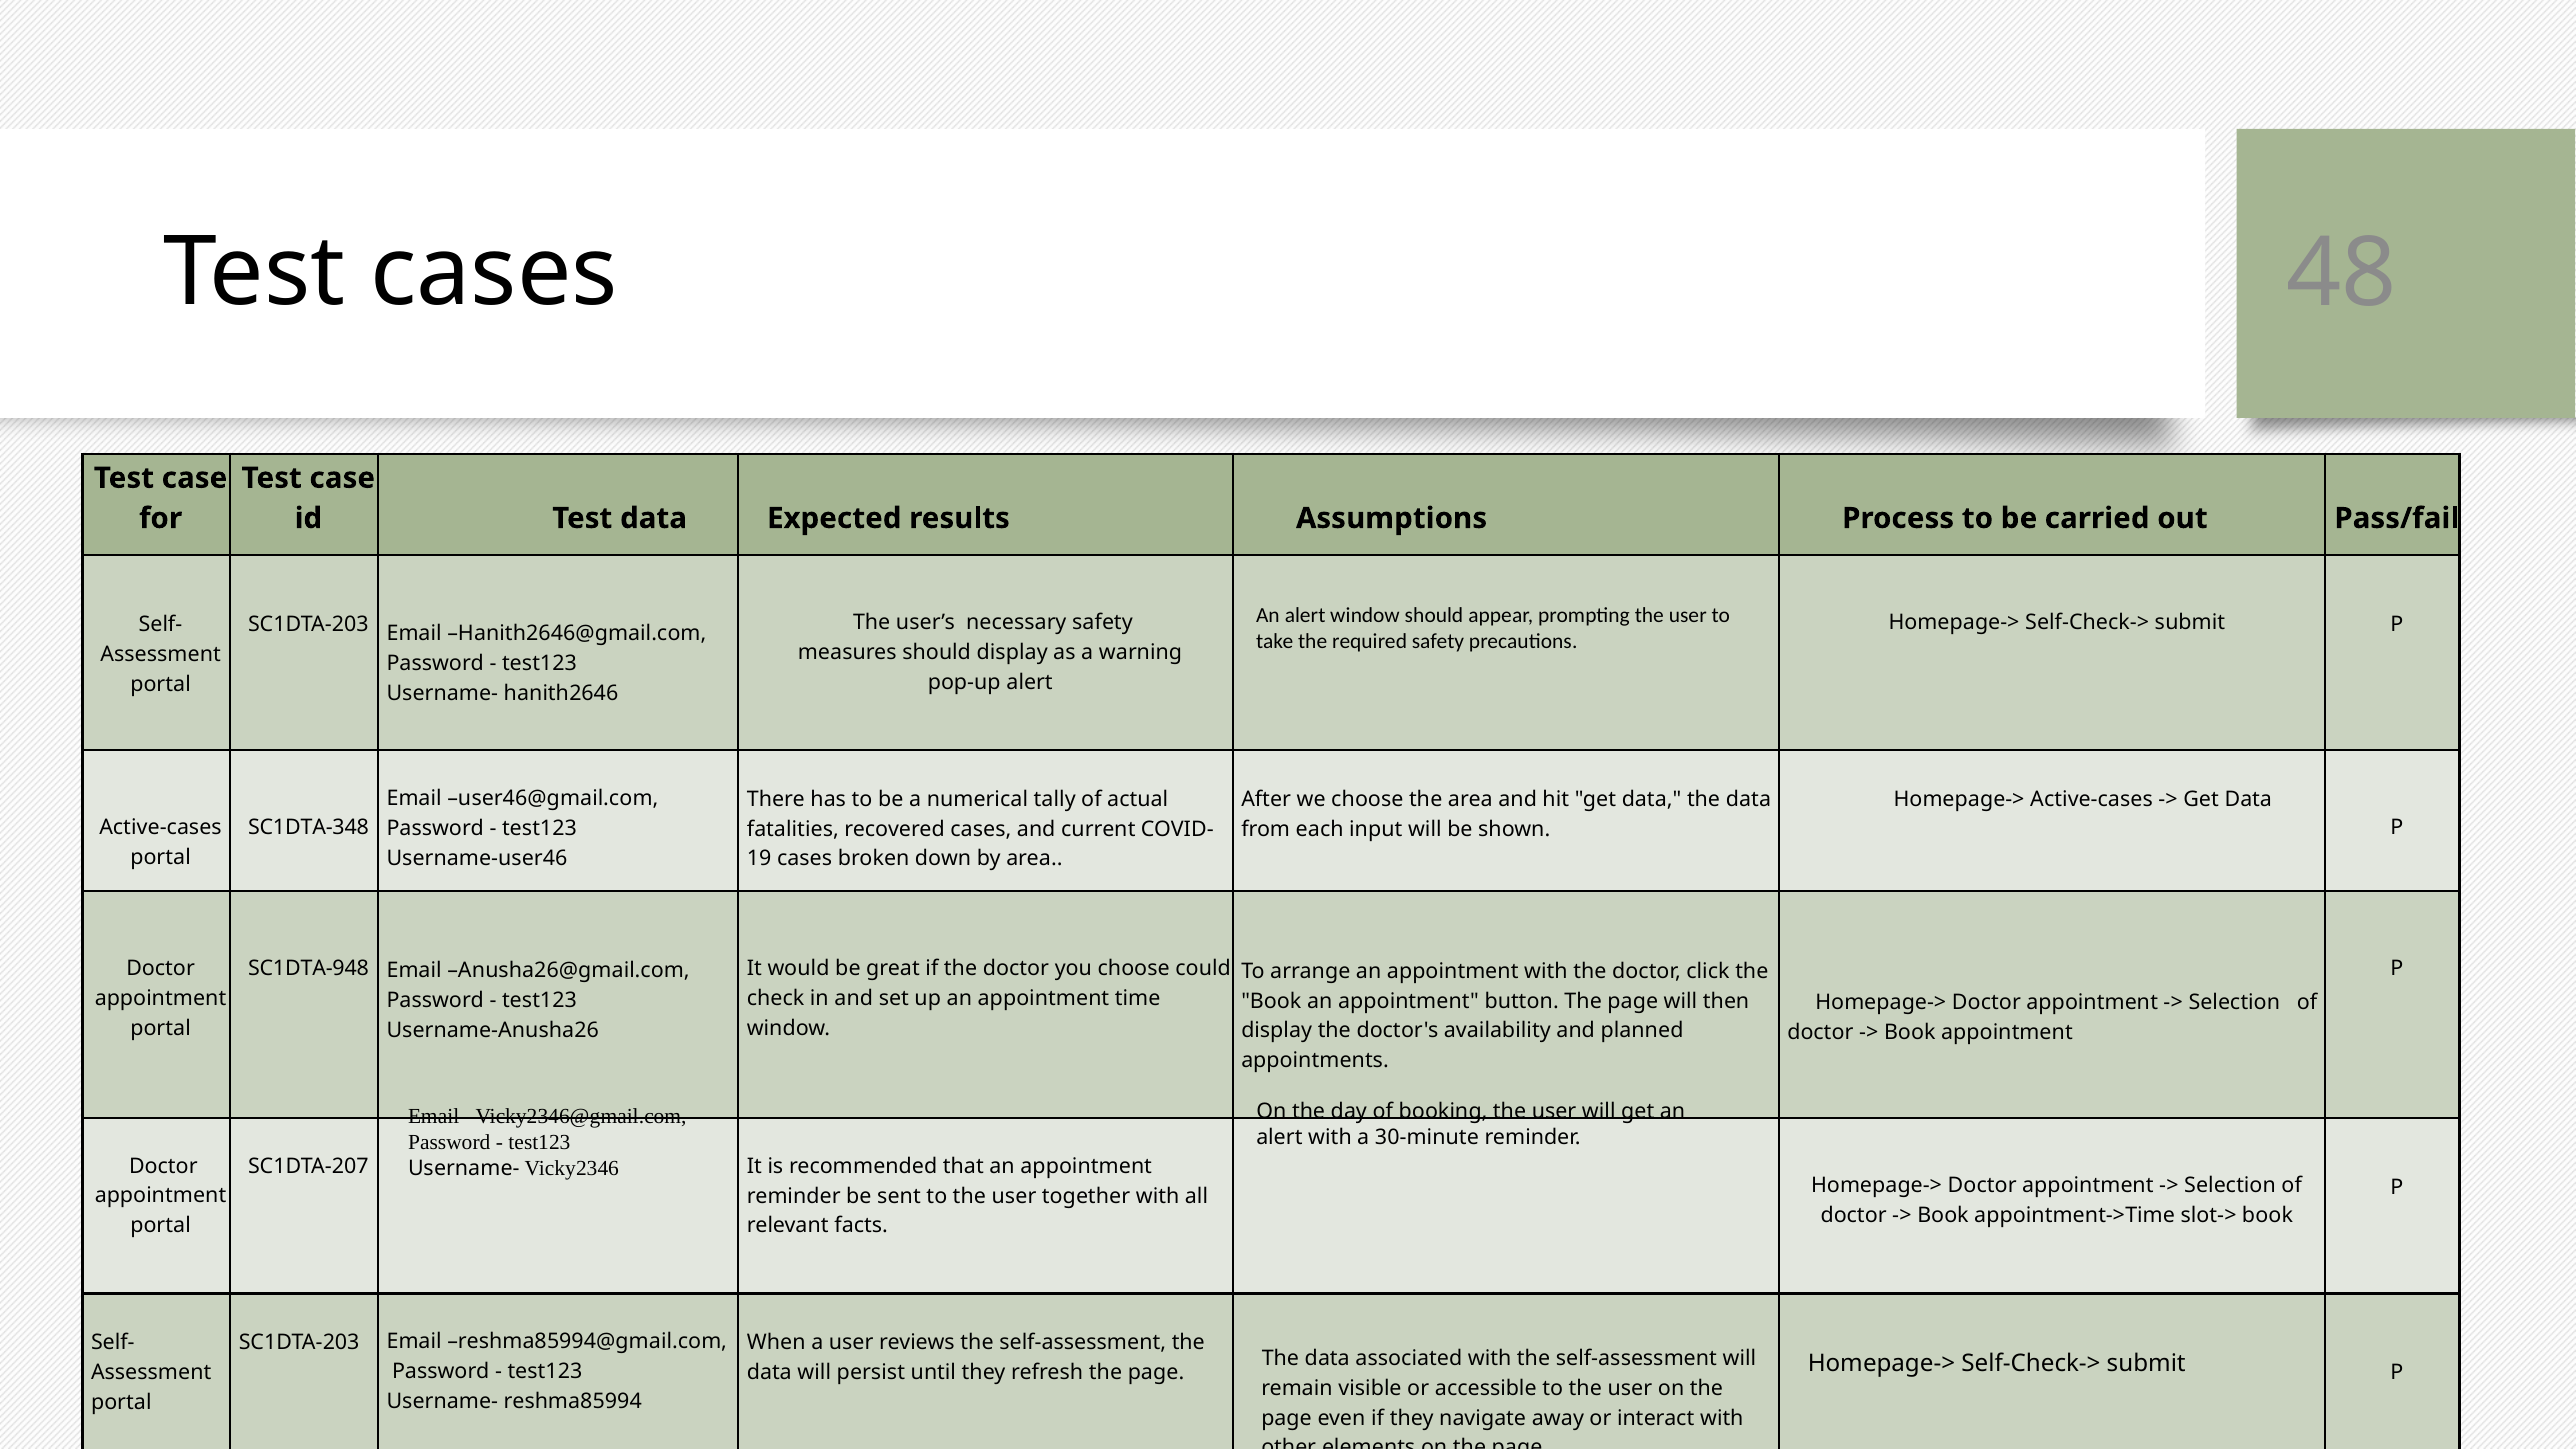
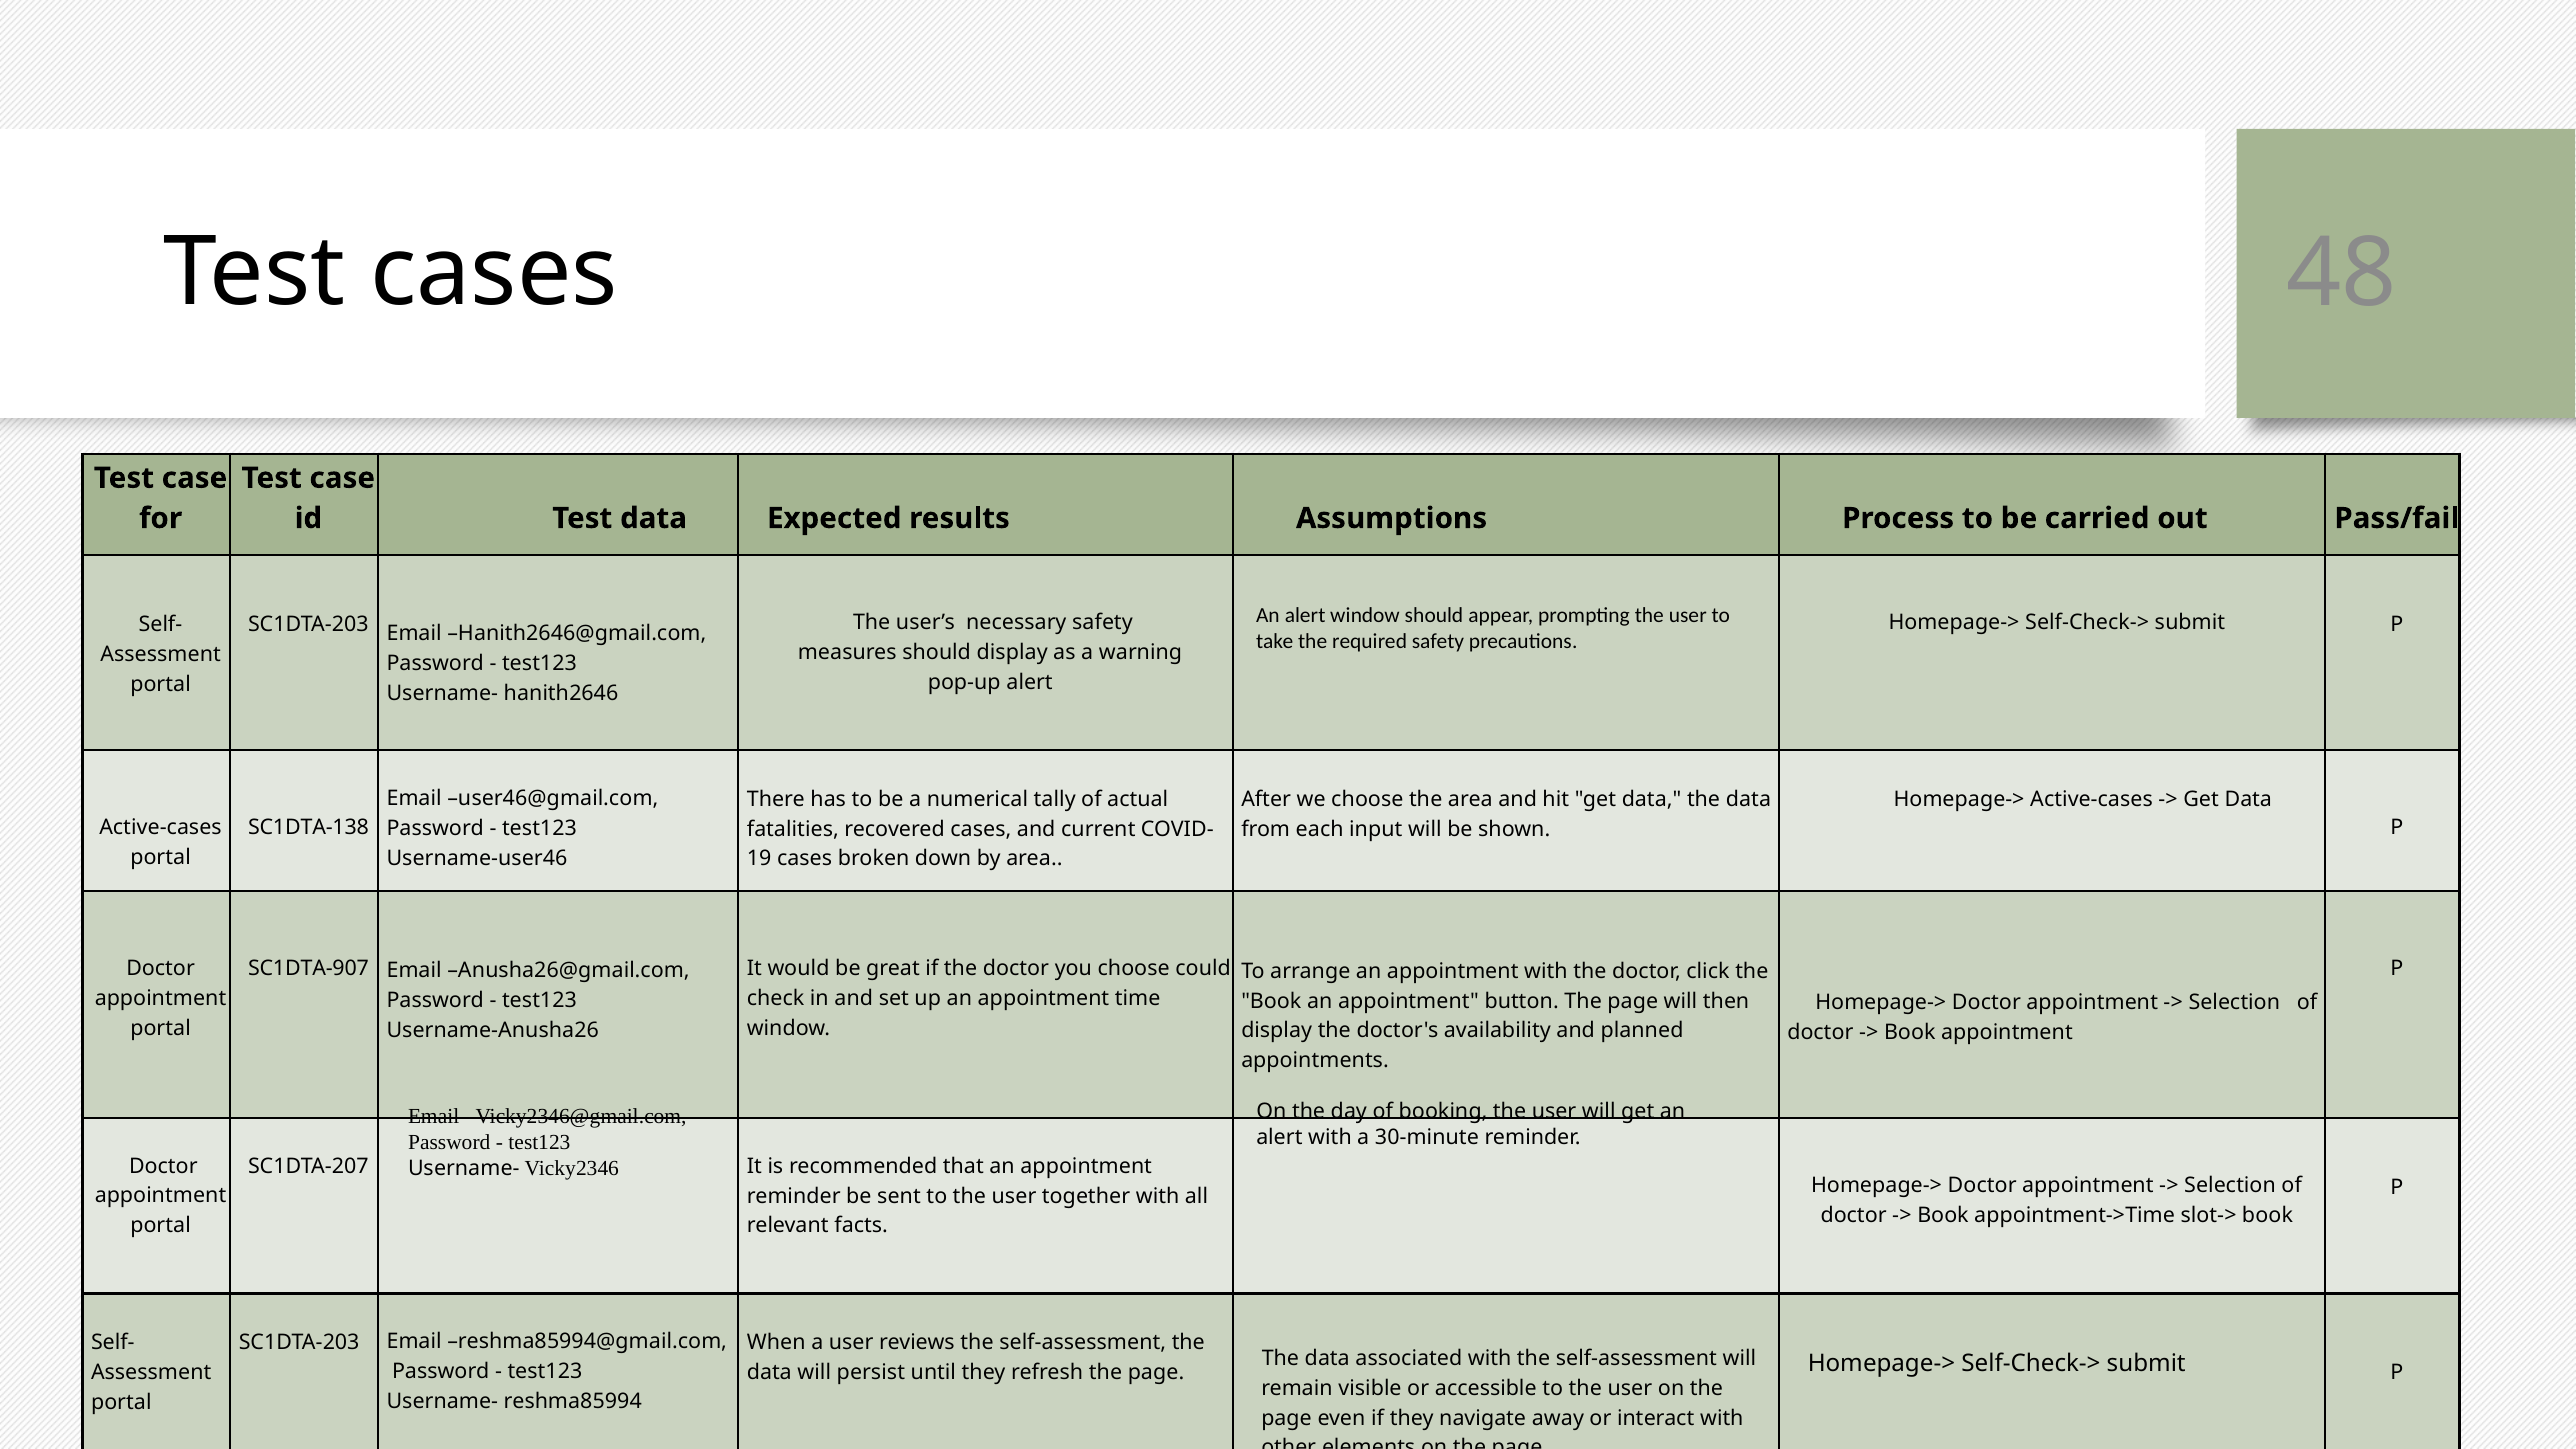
SC1DTA-348: SC1DTA-348 -> SC1DTA-138
SC1DTA-948: SC1DTA-948 -> SC1DTA-907
